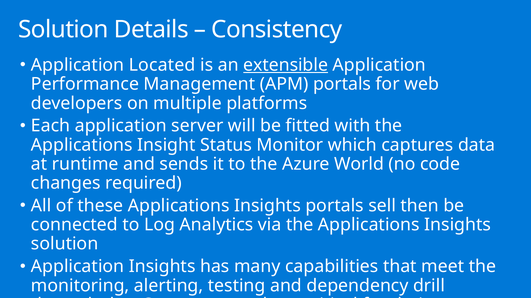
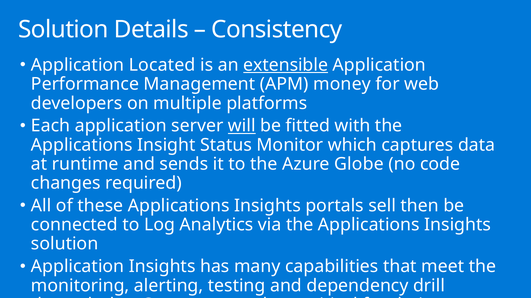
APM portals: portals -> money
will underline: none -> present
World: World -> Globe
